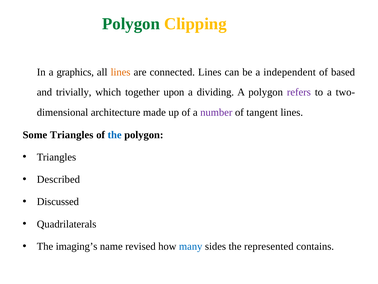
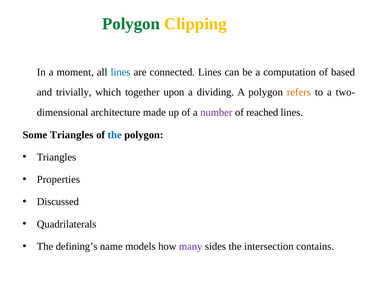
graphics: graphics -> moment
lines at (121, 72) colour: orange -> blue
independent: independent -> computation
refers colour: purple -> orange
tangent: tangent -> reached
Described: Described -> Properties
imaging’s: imaging’s -> defining’s
revised: revised -> models
many colour: blue -> purple
represented: represented -> intersection
